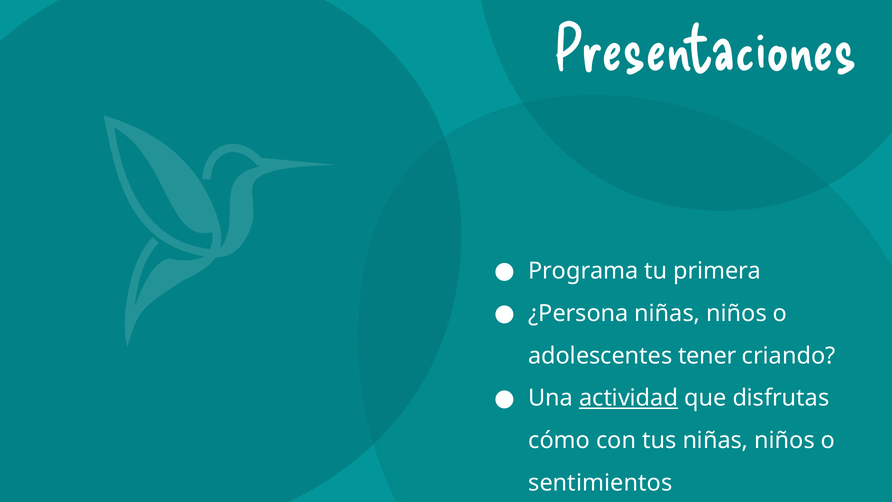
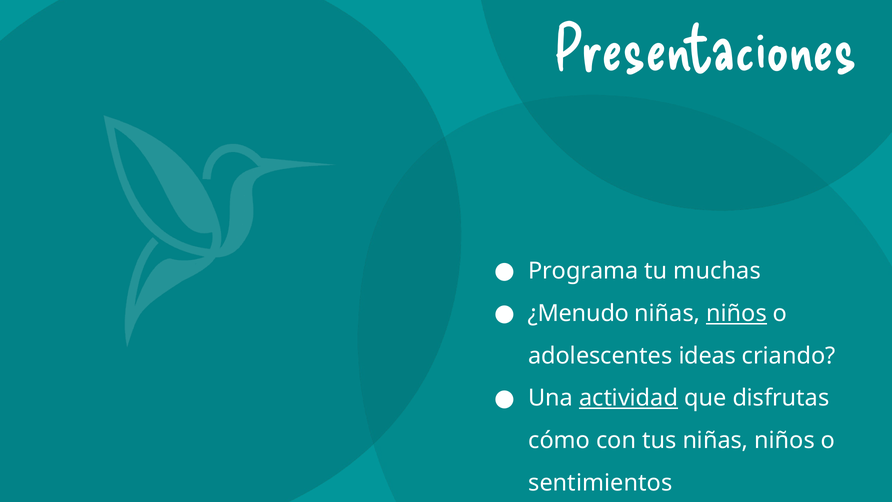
primera: primera -> muchas
¿Persona: ¿Persona -> ¿Menudo
niños at (737, 313) underline: none -> present
tener: tener -> ideas
